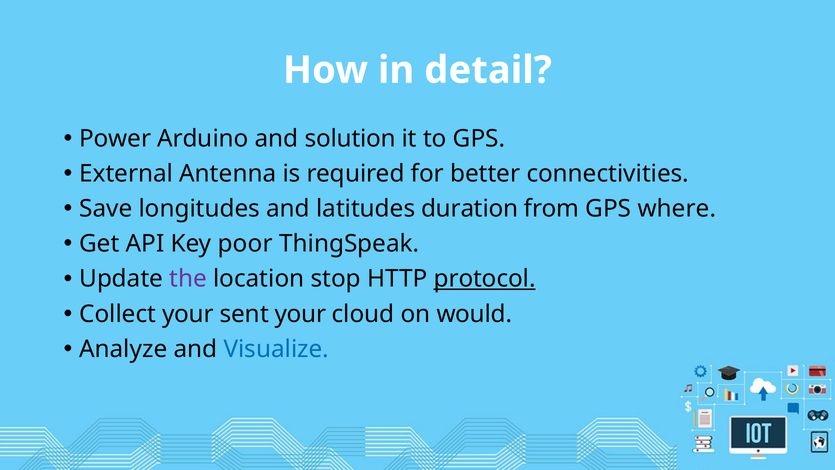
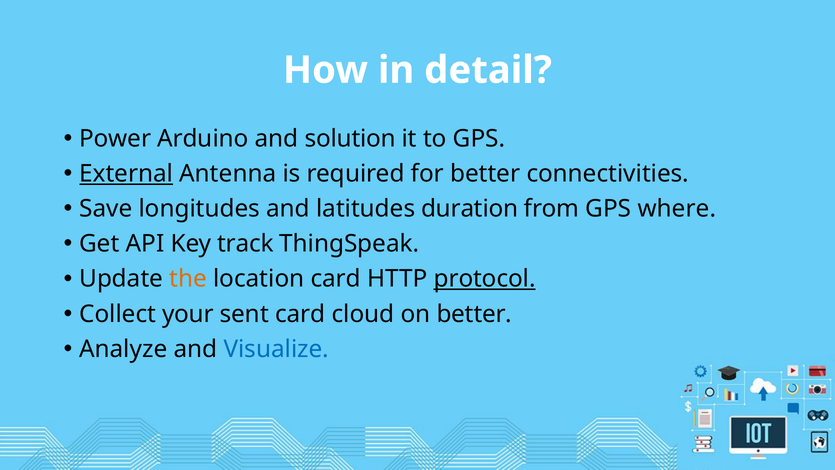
External underline: none -> present
poor: poor -> track
the colour: purple -> orange
location stop: stop -> card
sent your: your -> card
on would: would -> better
